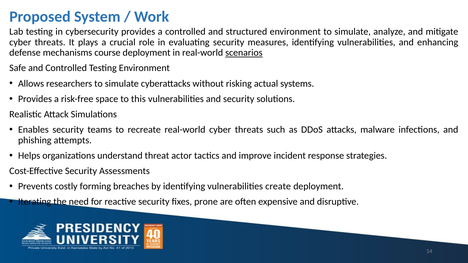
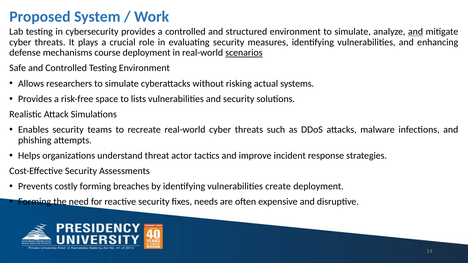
and at (416, 32) underline: none -> present
this: this -> lists
Iterating at (35, 202): Iterating -> Forming
prone: prone -> needs
